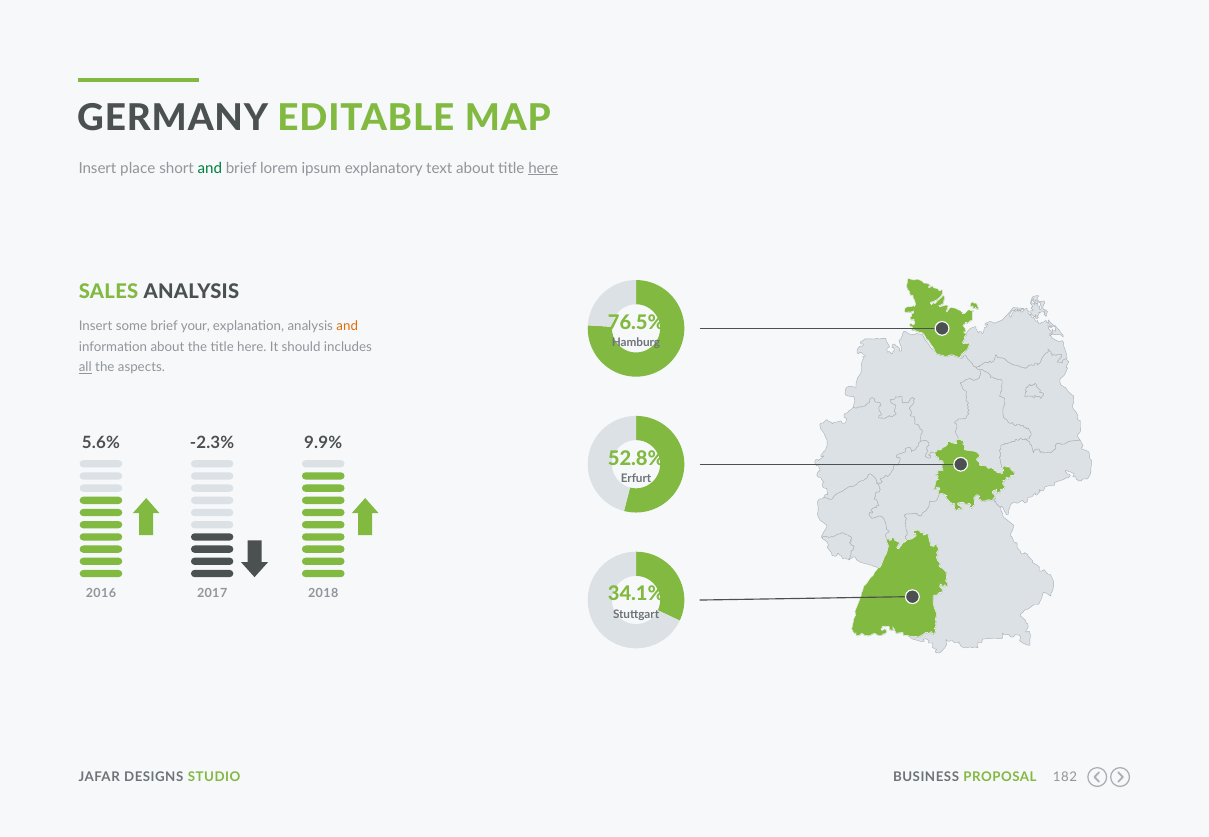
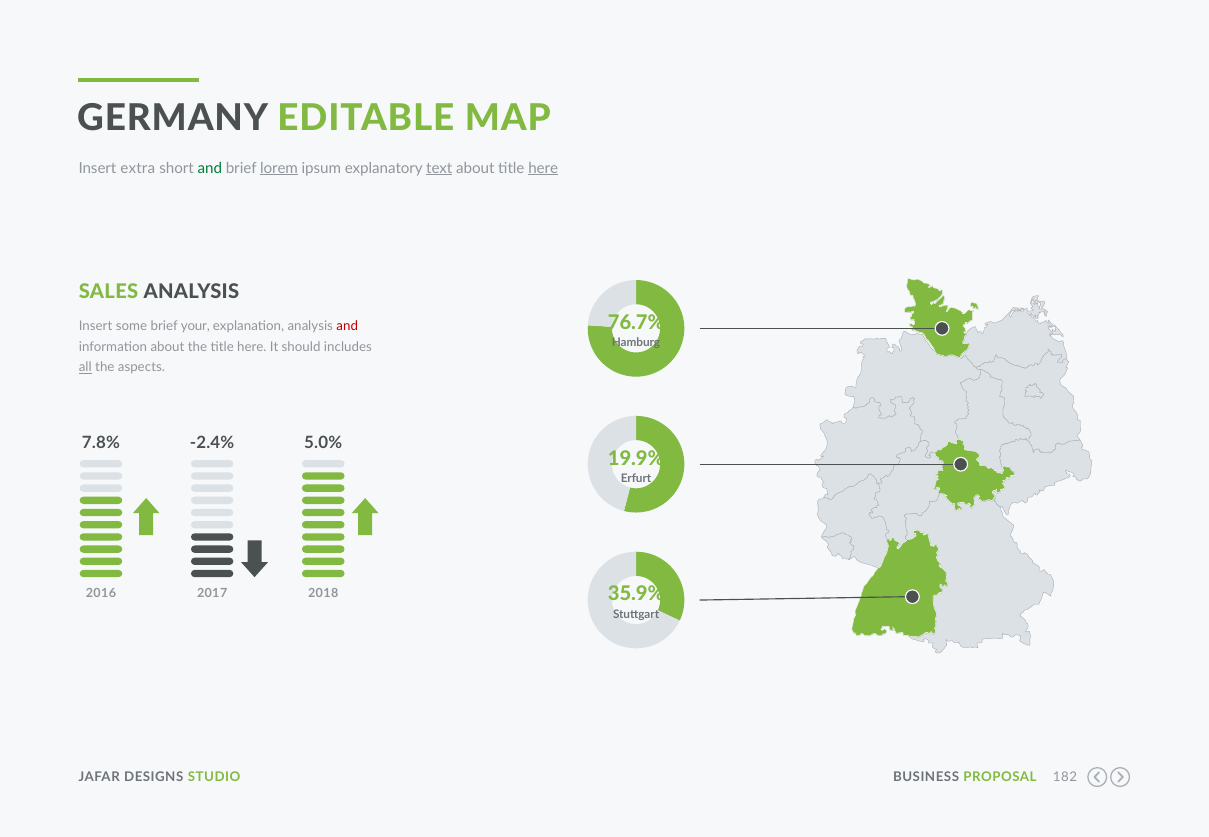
place: place -> extra
lorem underline: none -> present
text underline: none -> present
76.5%: 76.5% -> 76.7%
and at (347, 326) colour: orange -> red
5.6%: 5.6% -> 7.8%
-2.3%: -2.3% -> -2.4%
9.9%: 9.9% -> 5.0%
52.8%: 52.8% -> 19.9%
34.1%: 34.1% -> 35.9%
